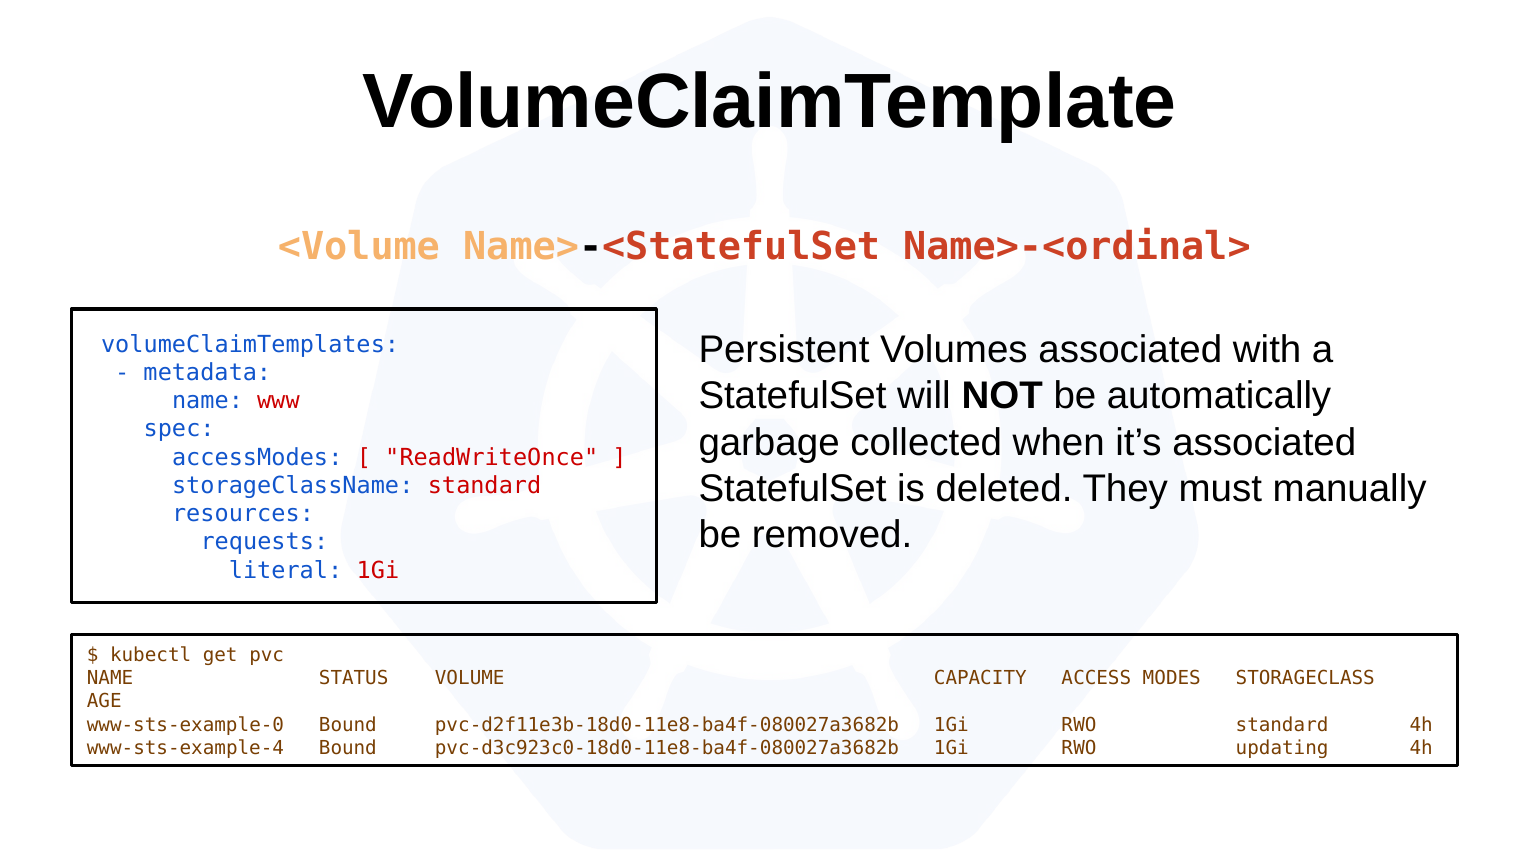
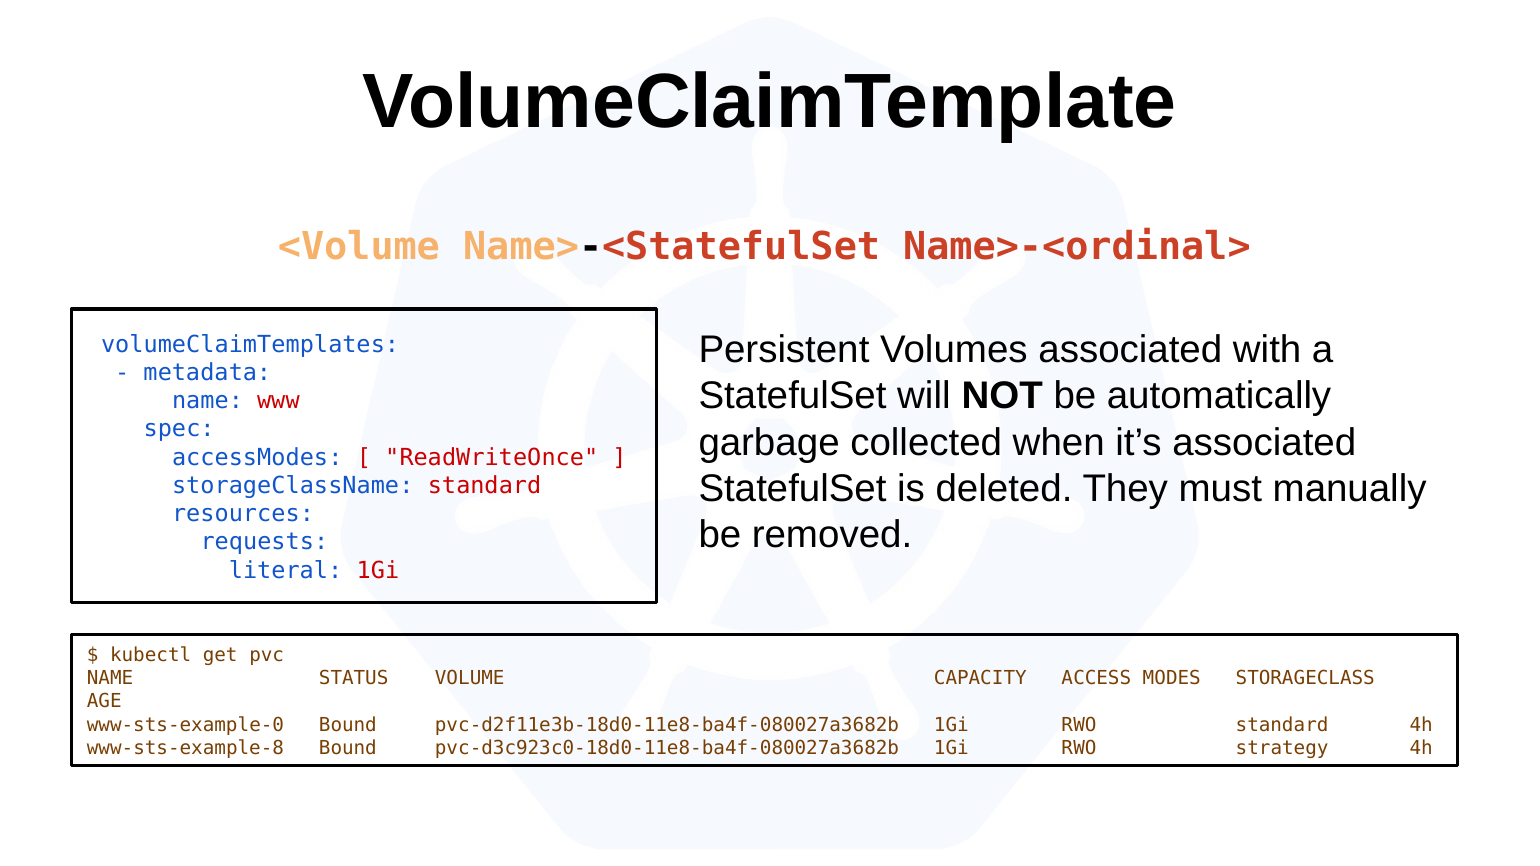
www-sts-example-4: www-sts-example-4 -> www-sts-example-8
updating: updating -> strategy
